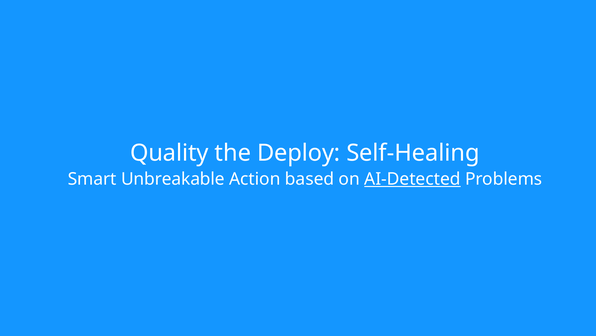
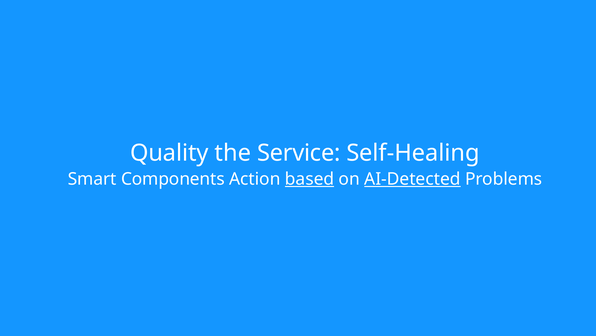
Deploy: Deploy -> Service
Unbreakable: Unbreakable -> Components
based underline: none -> present
